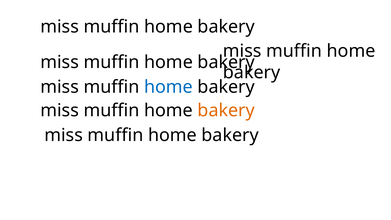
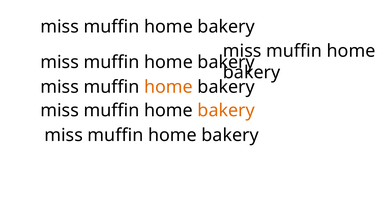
home at (168, 87) colour: blue -> orange
